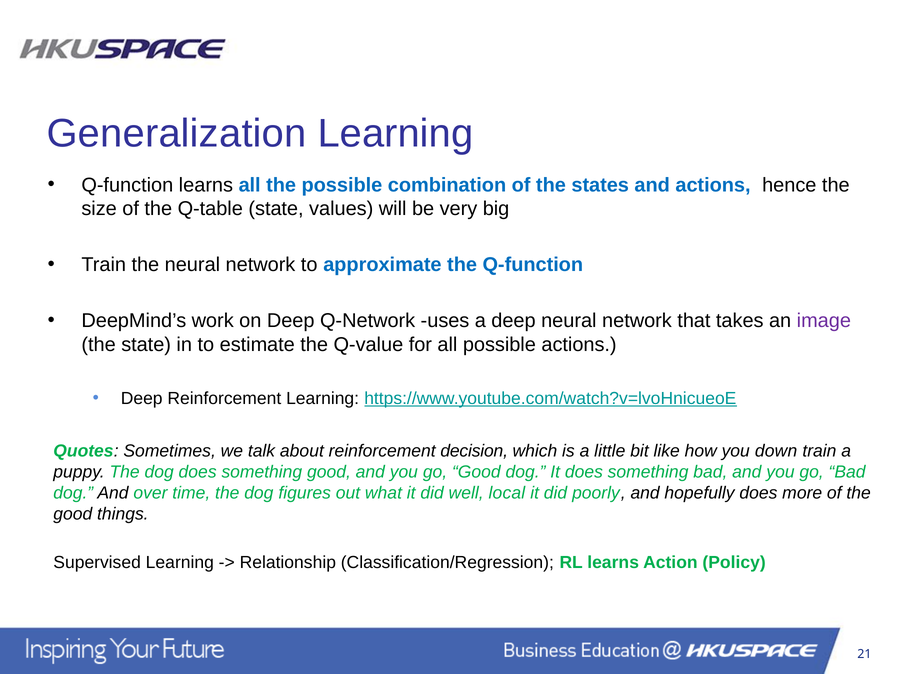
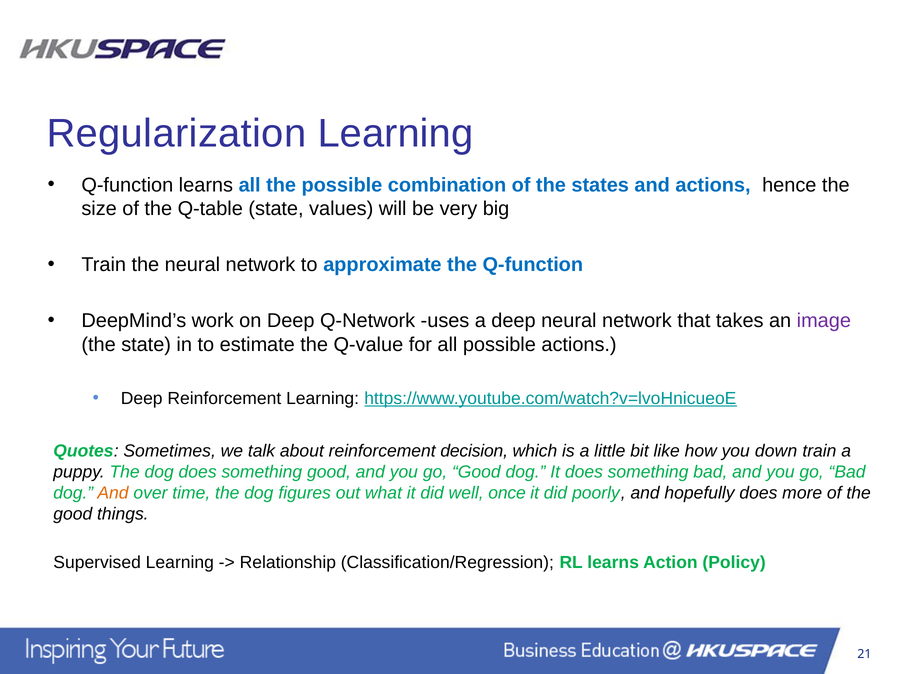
Generalization: Generalization -> Regularization
And at (113, 493) colour: black -> orange
local: local -> once
